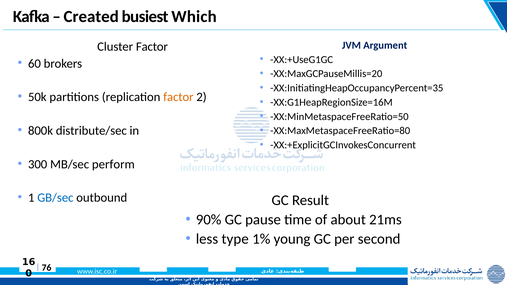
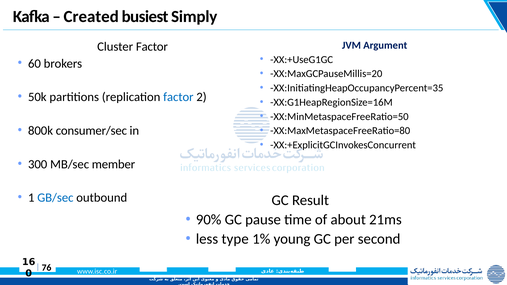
Which: Which -> Simply
factor at (178, 97) colour: orange -> blue
distribute/sec: distribute/sec -> consumer/sec
perform: perform -> member
